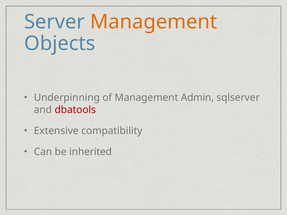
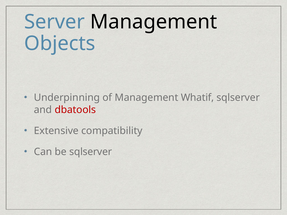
Management at (154, 22) colour: orange -> black
Admin: Admin -> Whatif
be inherited: inherited -> sqlserver
